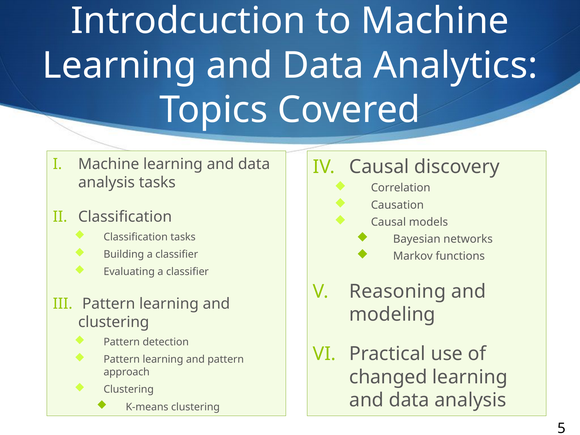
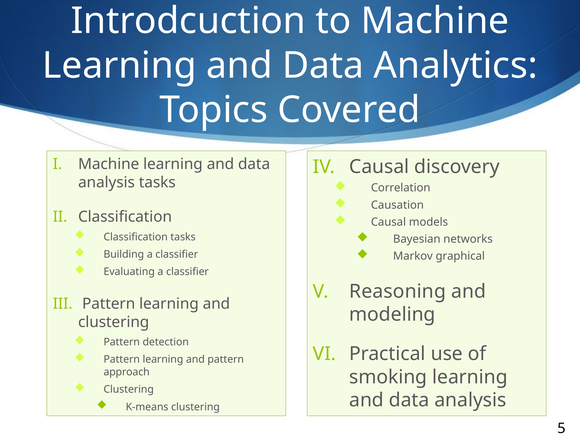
functions: functions -> graphical
changed: changed -> smoking
